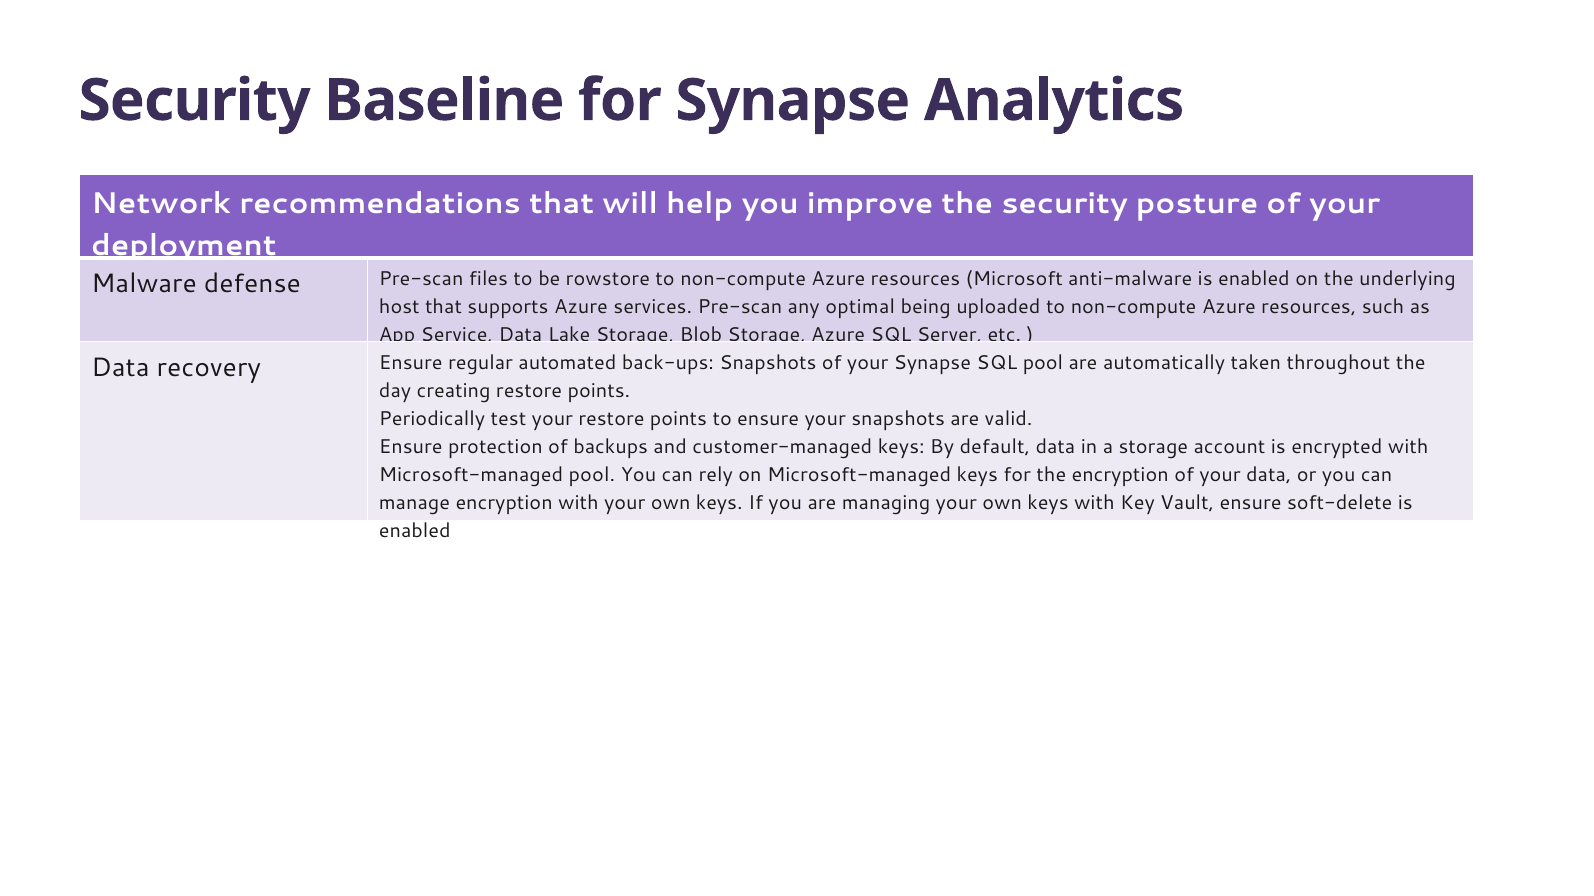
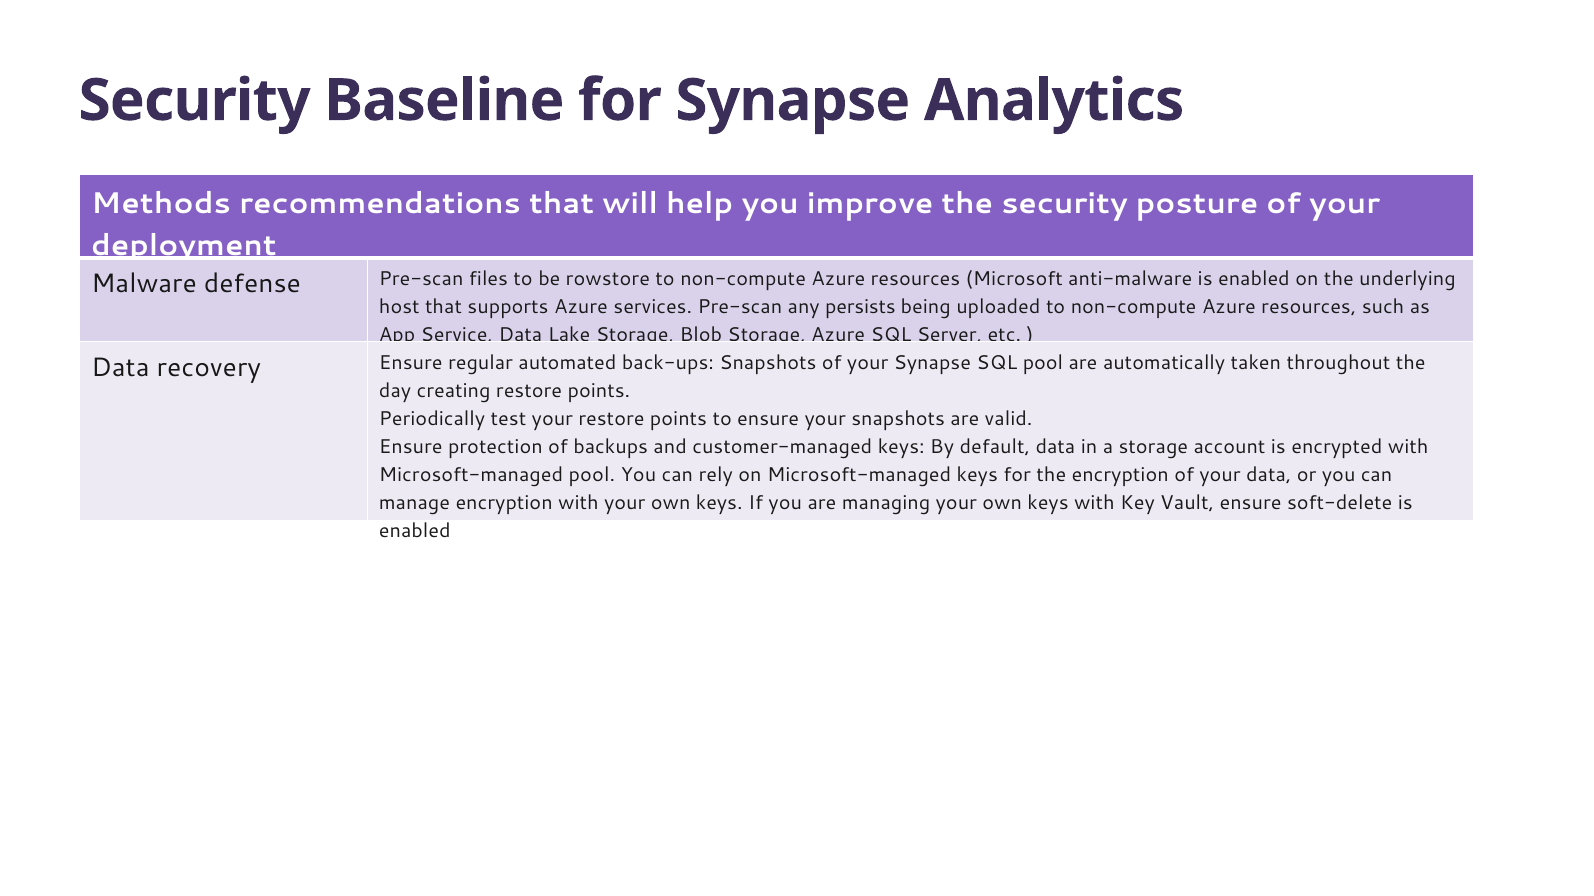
Network: Network -> Methods
optimal: optimal -> persists
